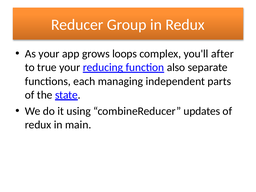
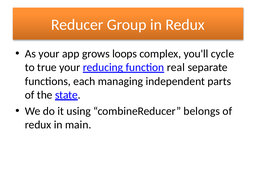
after: after -> cycle
also: also -> real
updates: updates -> belongs
